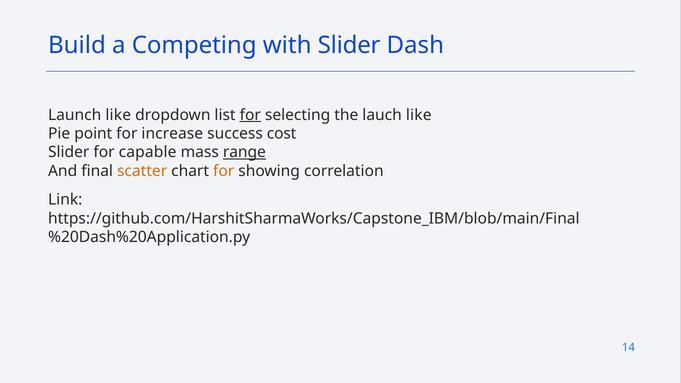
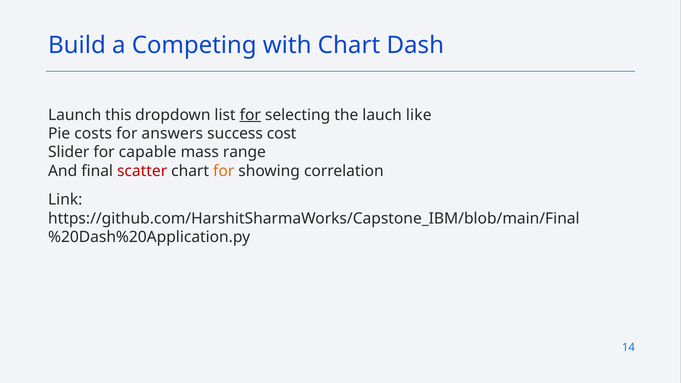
with Slider: Slider -> Chart
Launch like: like -> this
point: point -> costs
increase: increase -> answers
range underline: present -> none
scatter colour: orange -> red
